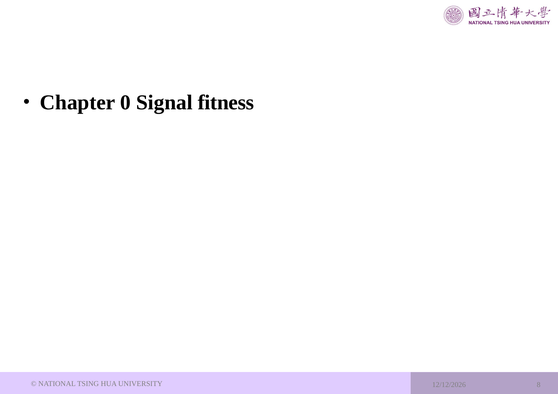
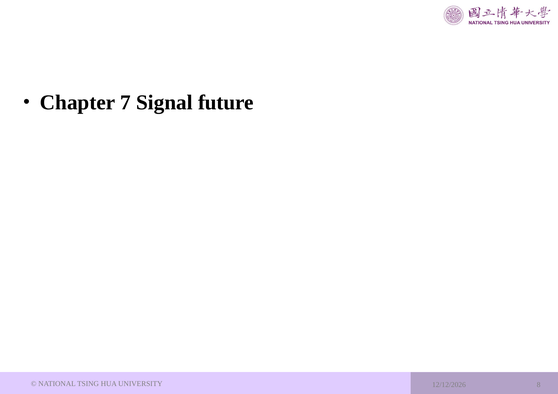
0: 0 -> 7
fitness: fitness -> future
